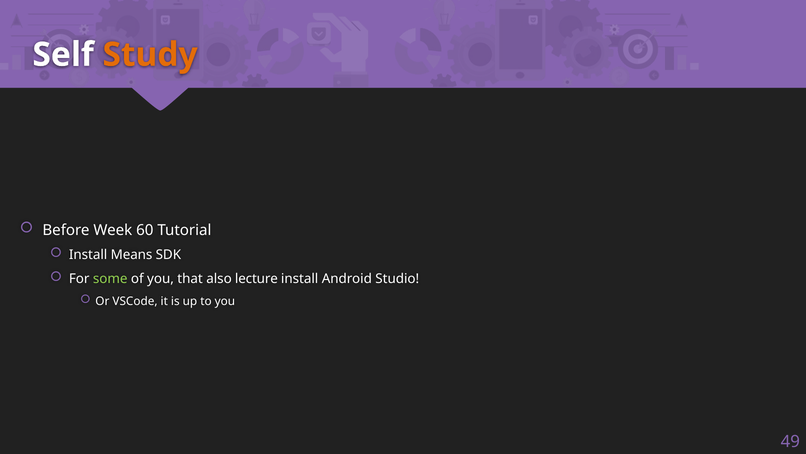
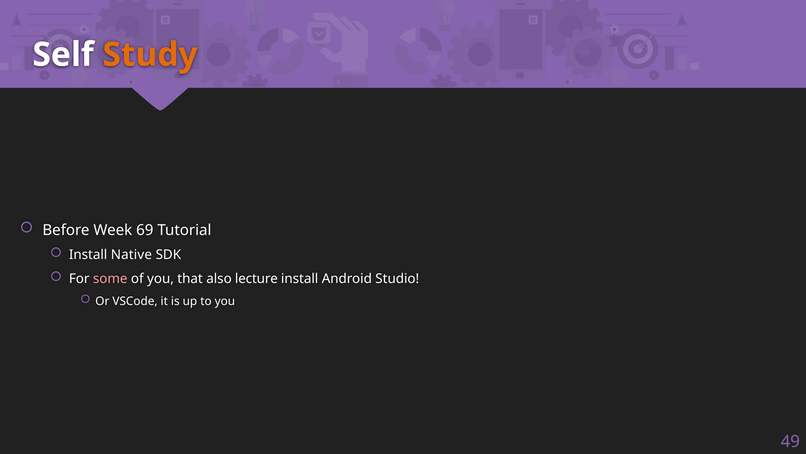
60: 60 -> 69
Means: Means -> Native
some colour: light green -> pink
